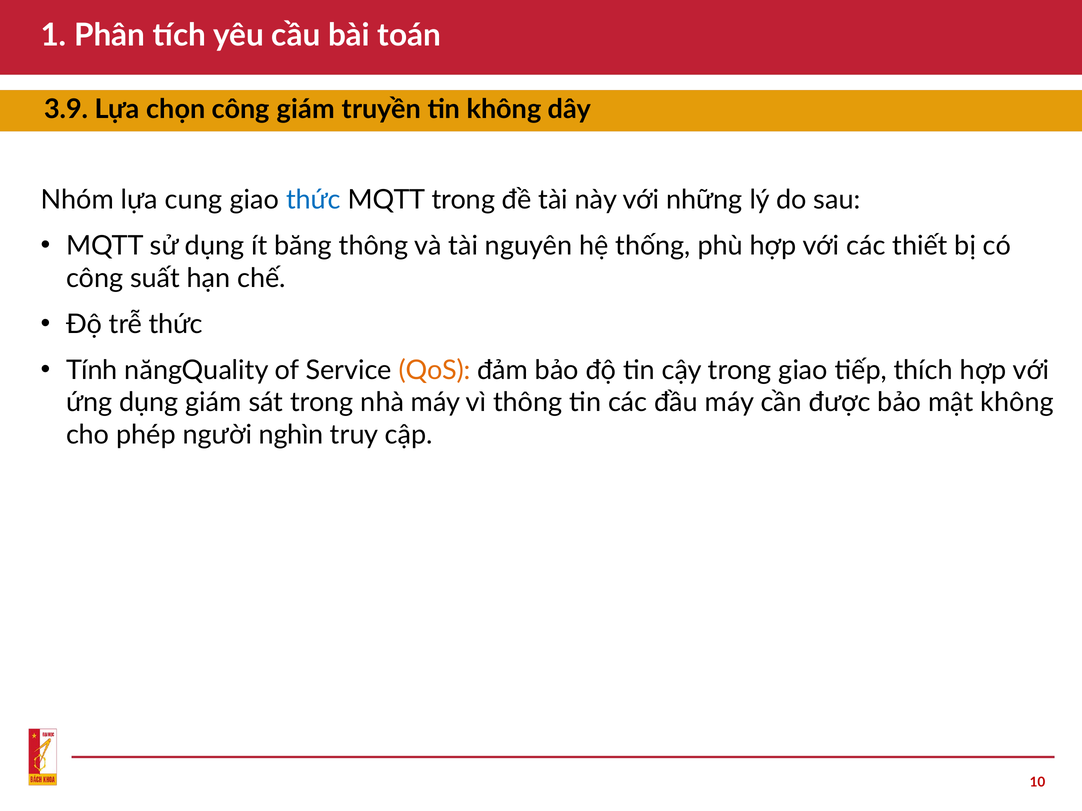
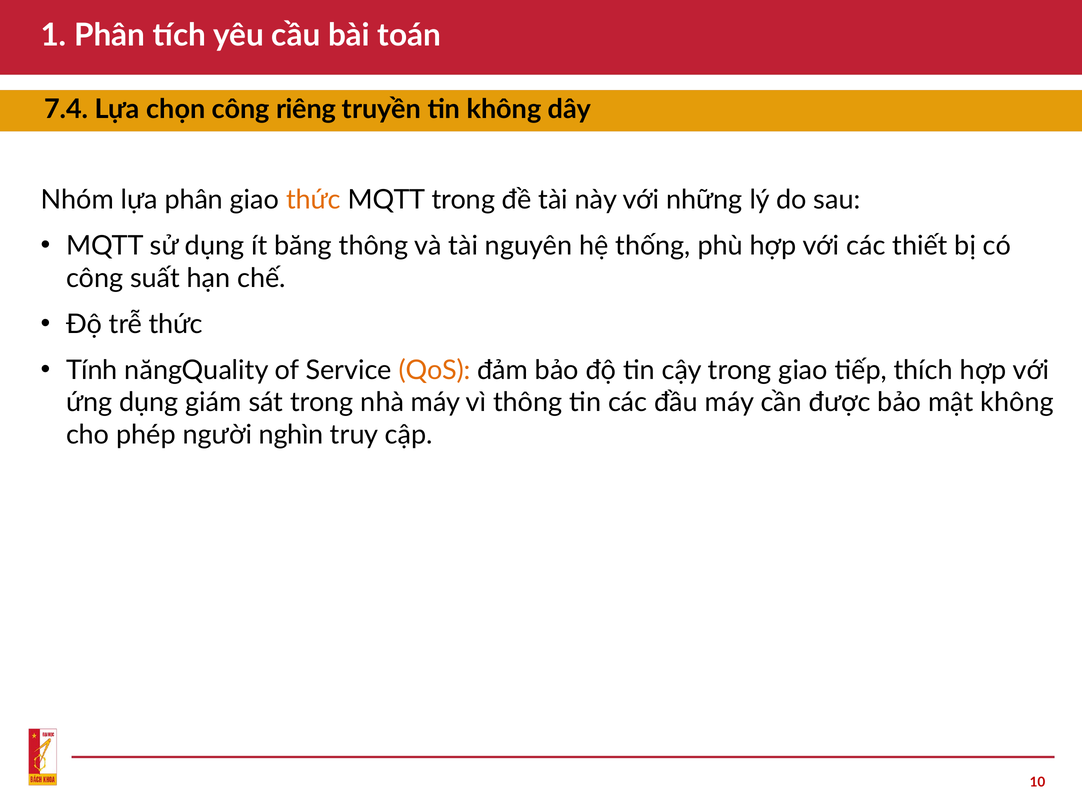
3.9: 3.9 -> 7.4
công giám: giám -> riêng
lựa cung: cung -> phân
thức at (313, 200) colour: blue -> orange
